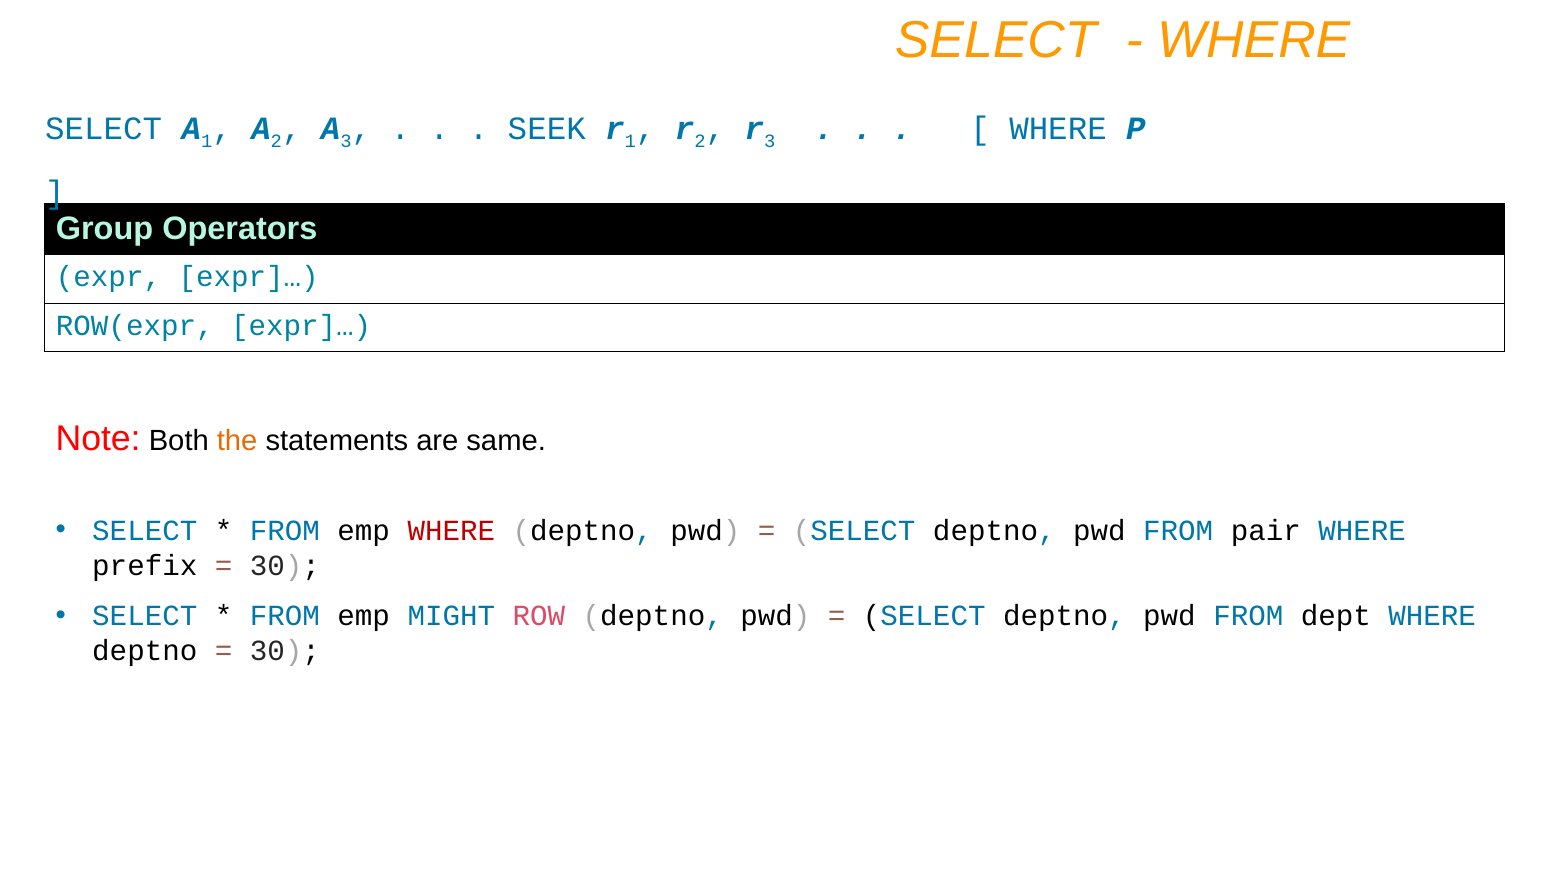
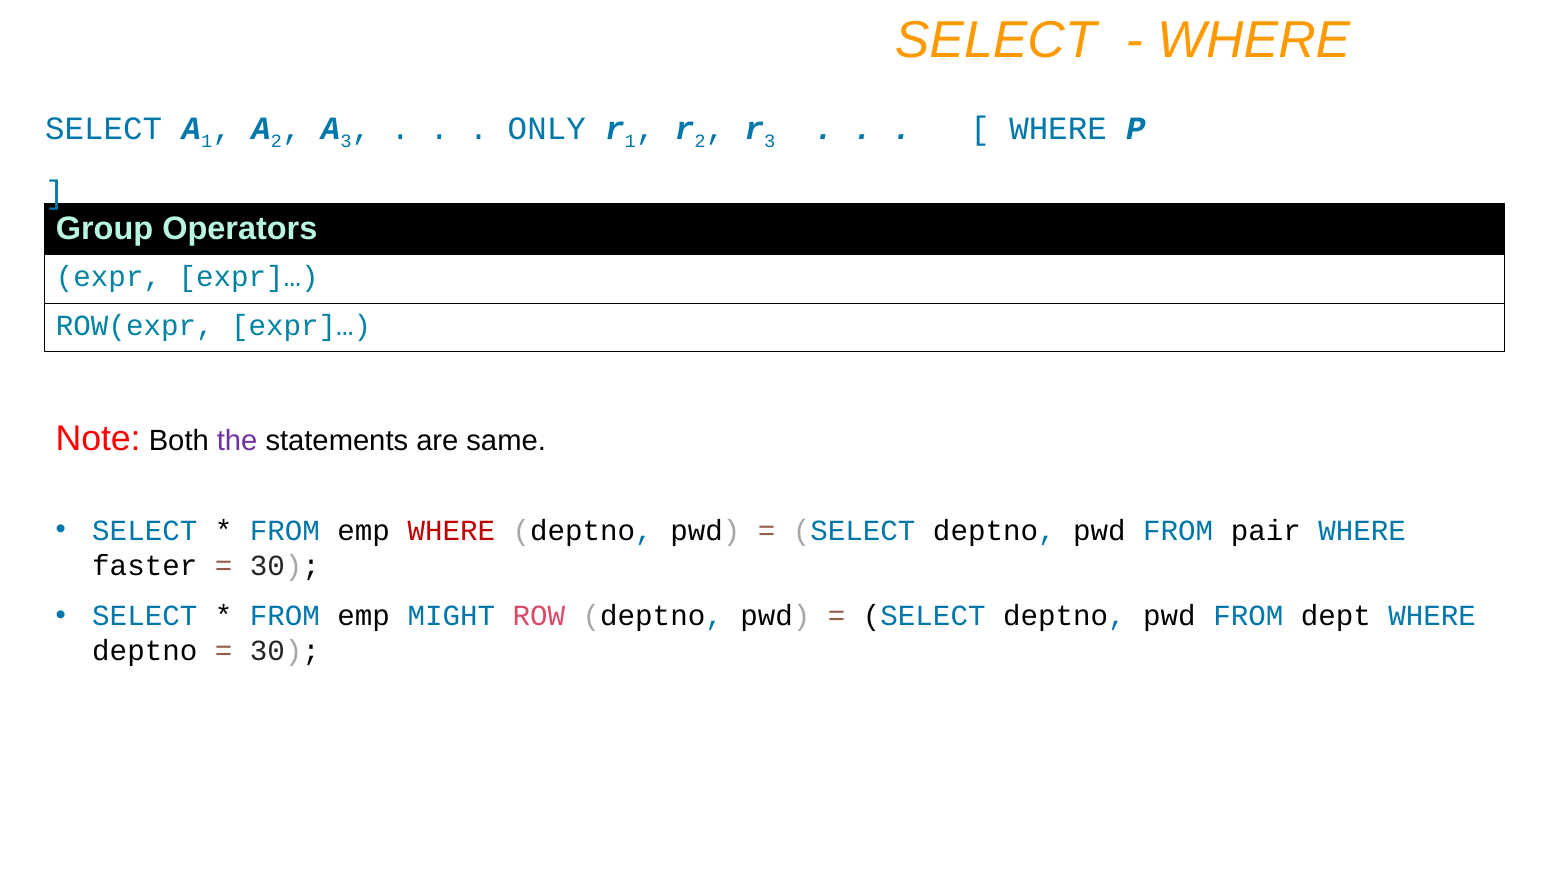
SEEK: SEEK -> ONLY
the colour: orange -> purple
prefix: prefix -> faster
